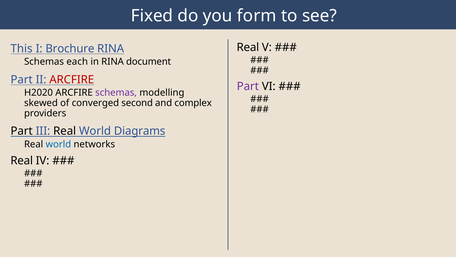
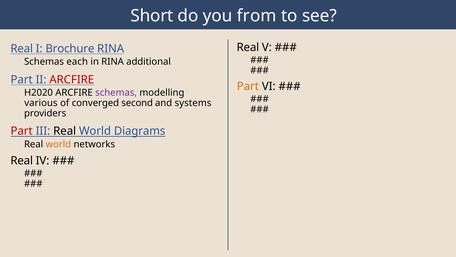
Fixed: Fixed -> Short
form: form -> from
This at (22, 49): This -> Real
document: document -> additional
Part at (248, 86) colour: purple -> orange
skewed: skewed -> various
complex: complex -> systems
Part at (22, 131) colour: black -> red
world at (58, 144) colour: blue -> orange
